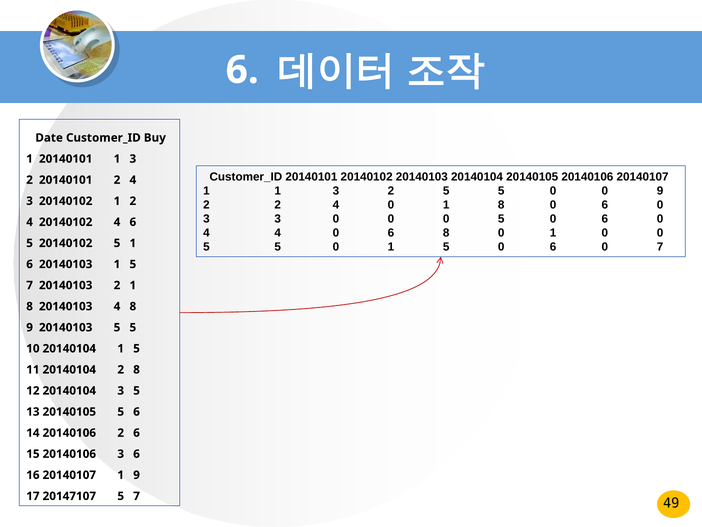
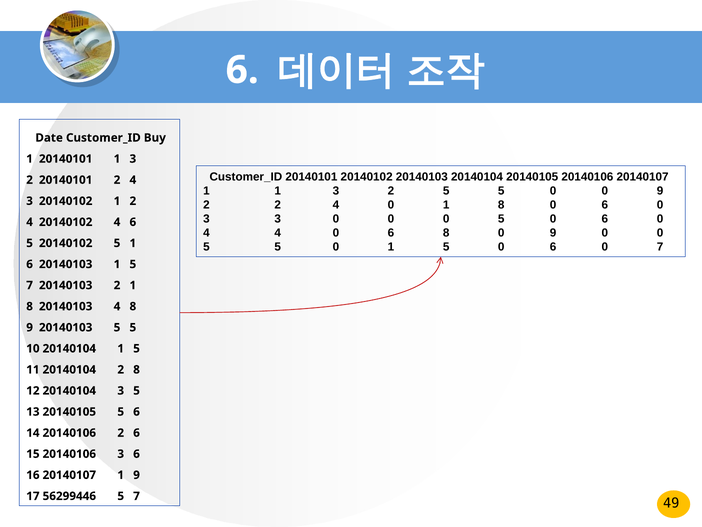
8 0 1: 1 -> 9
20147107: 20147107 -> 56299446
